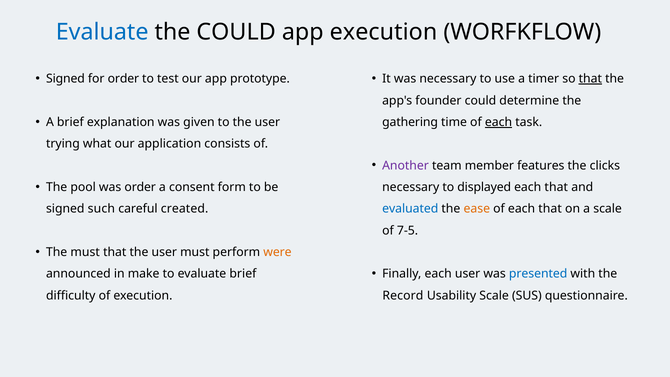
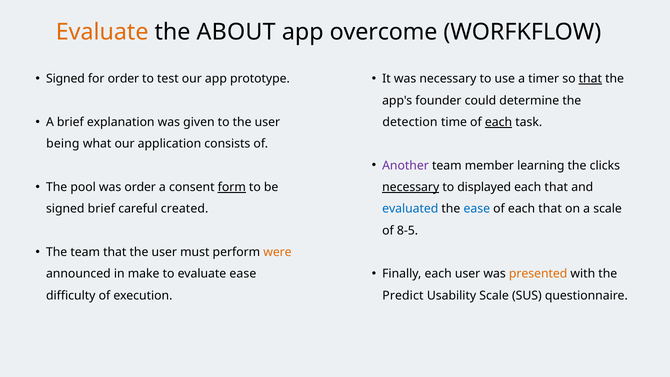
Evaluate at (102, 32) colour: blue -> orange
the COULD: COULD -> ABOUT
app execution: execution -> overcome
gathering: gathering -> detection
trying: trying -> being
features: features -> learning
form underline: none -> present
necessary at (411, 187) underline: none -> present
signed such: such -> brief
ease at (477, 209) colour: orange -> blue
7-5: 7-5 -> 8-5
The must: must -> team
presented colour: blue -> orange
evaluate brief: brief -> ease
Record: Record -> Predict
